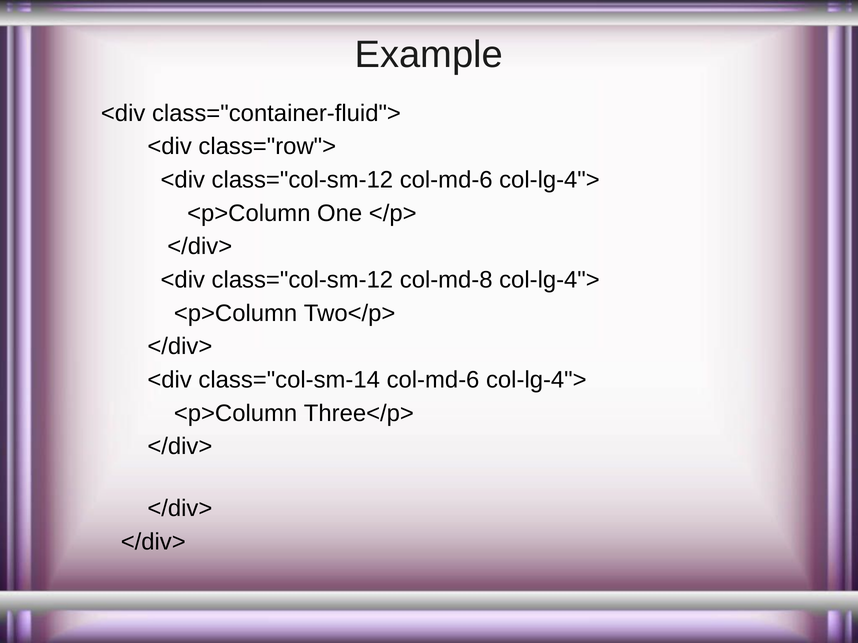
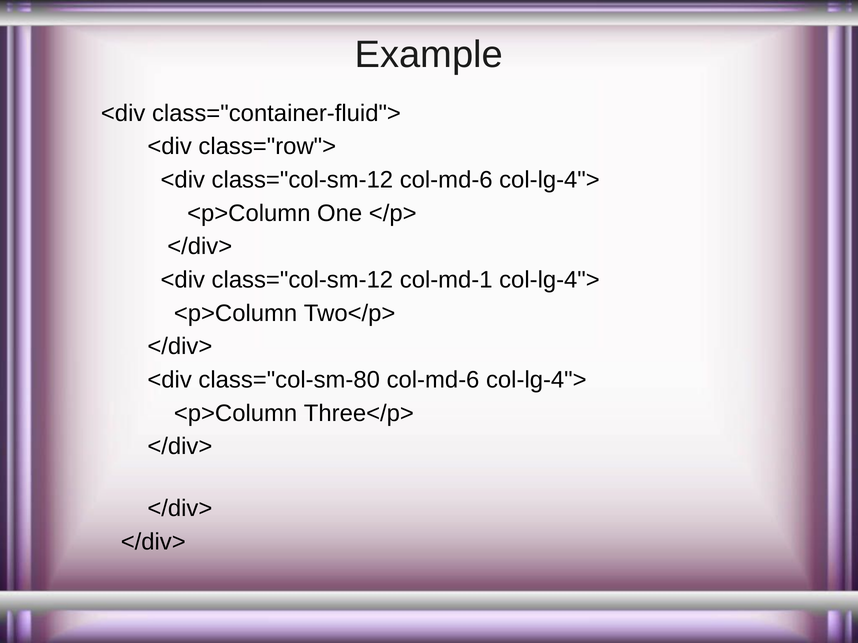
col-md-8: col-md-8 -> col-md-1
class="col-sm-14: class="col-sm-14 -> class="col-sm-80
